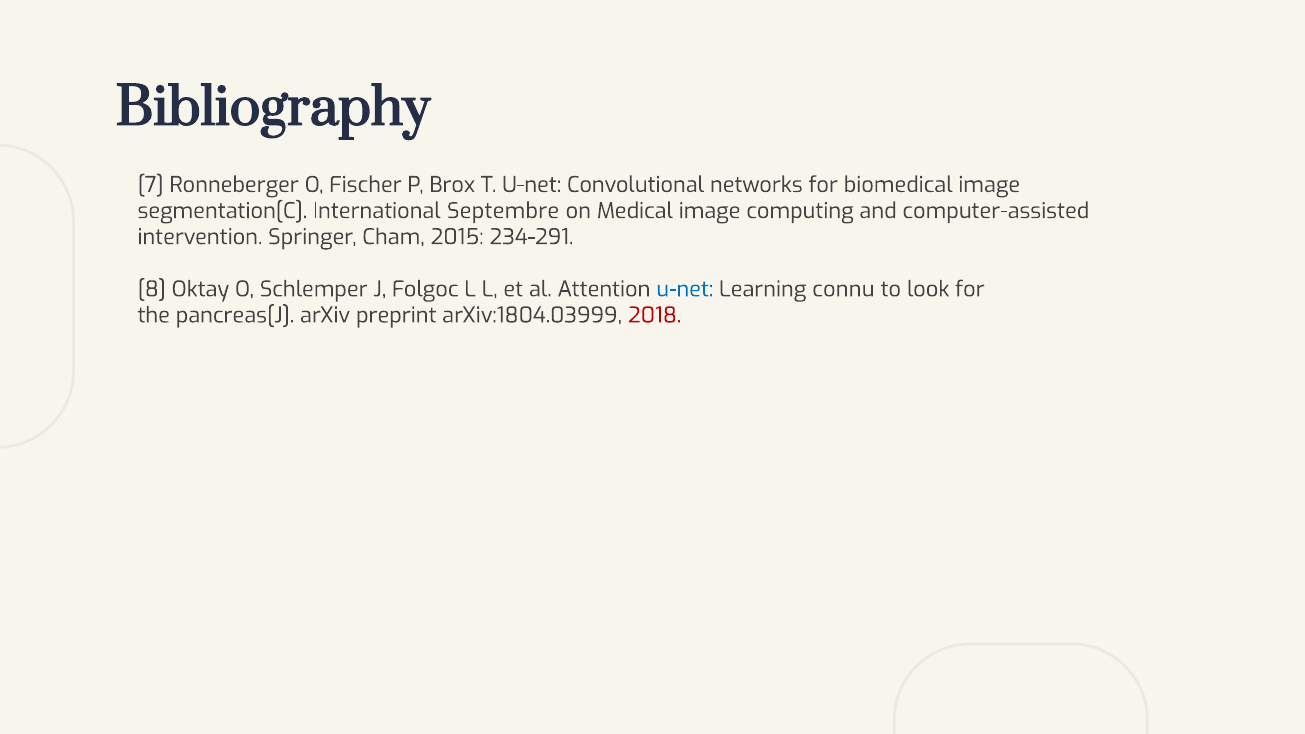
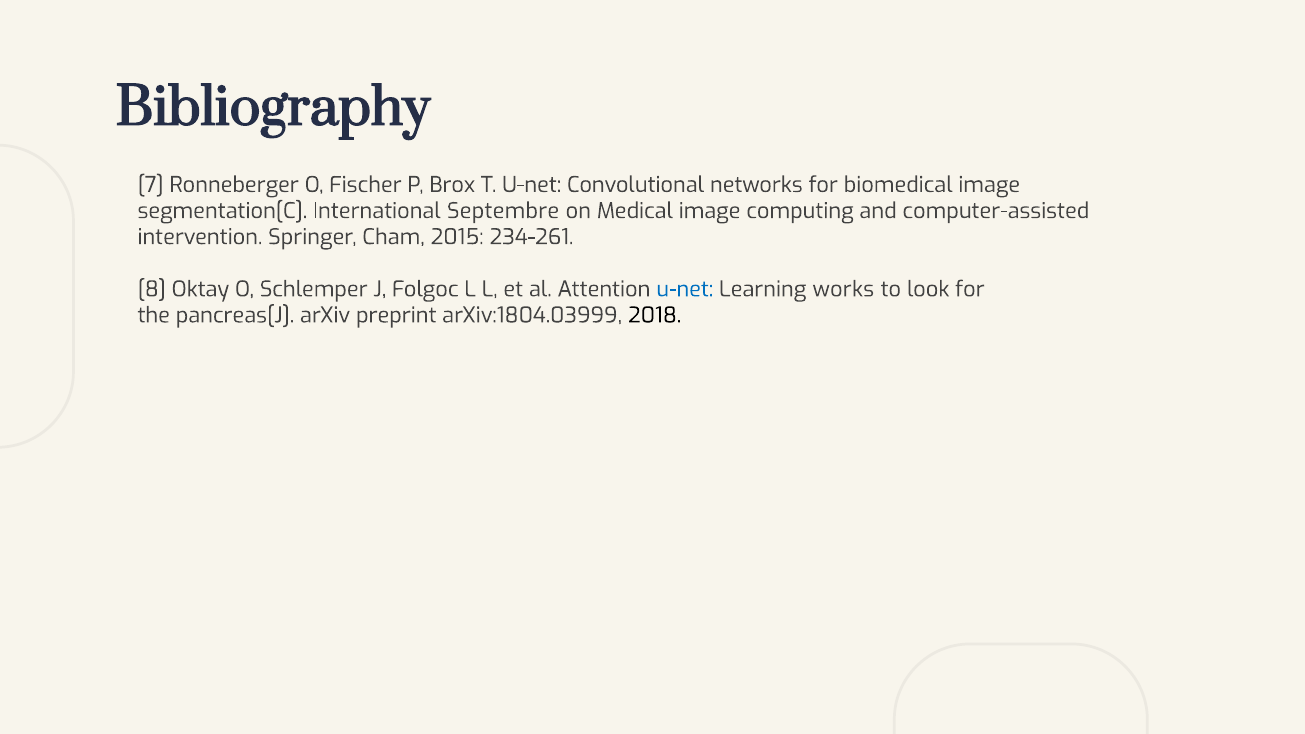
234-291: 234-291 -> 234-261
connu: connu -> works
2018 colour: red -> black
